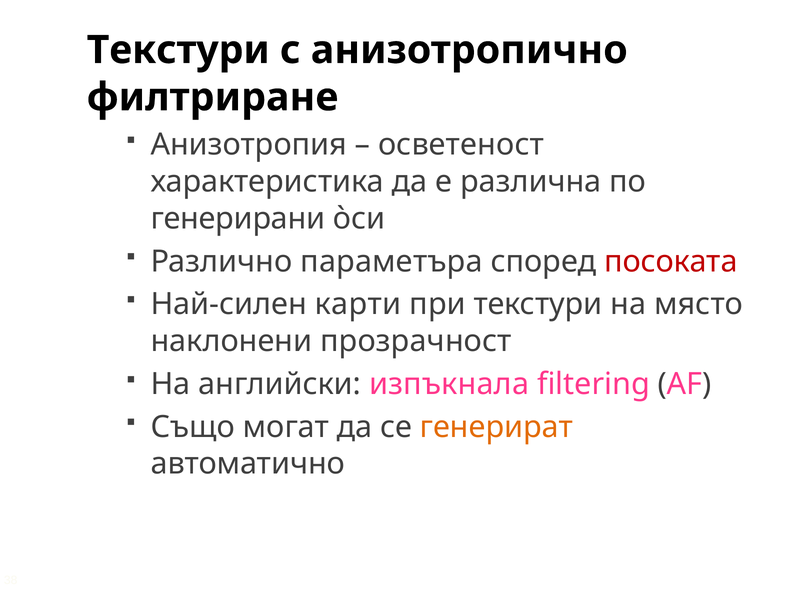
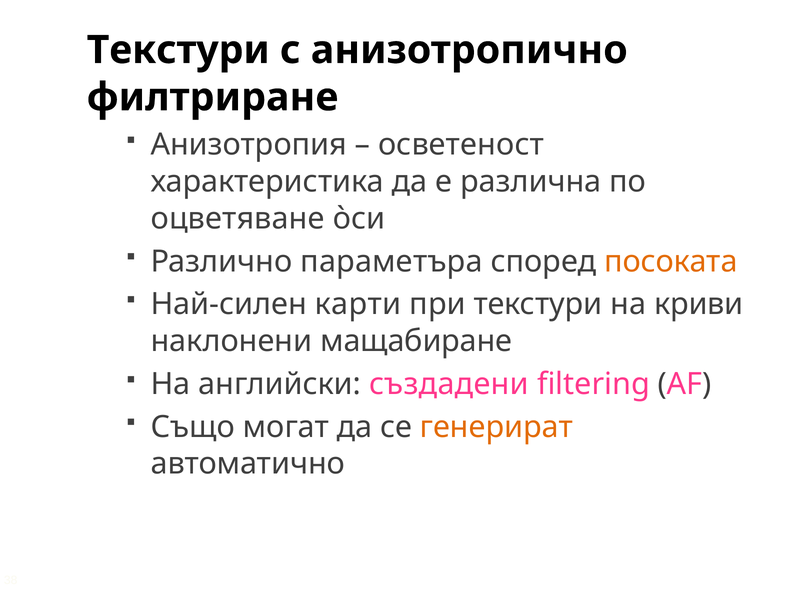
генерирани: генерирани -> оцветяване
посоката colour: red -> orange
място: място -> криви
прозрачност: прозрачност -> мащабиране
изпъкнала: изпъкнала -> създадени
